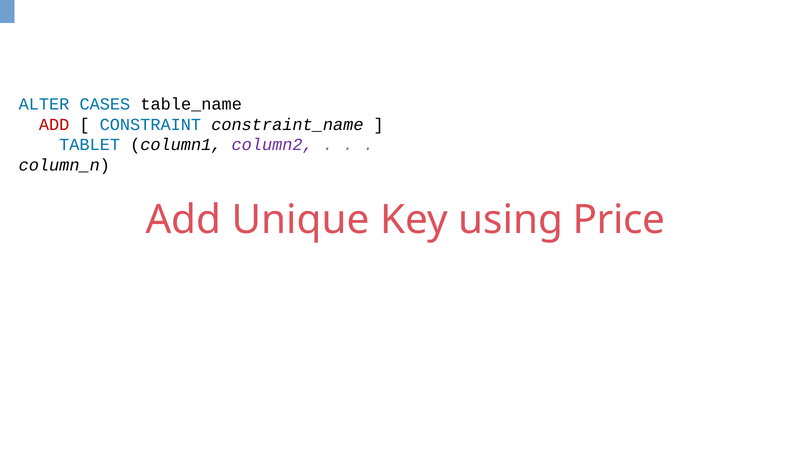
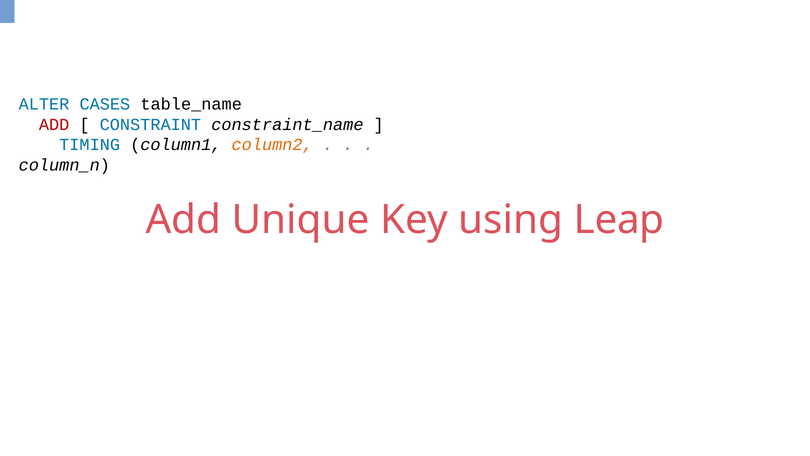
TABLET: TABLET -> TIMING
column2 colour: purple -> orange
Price: Price -> Leap
